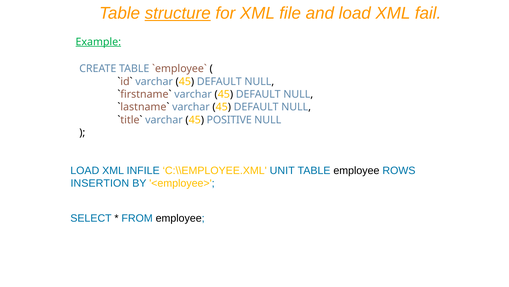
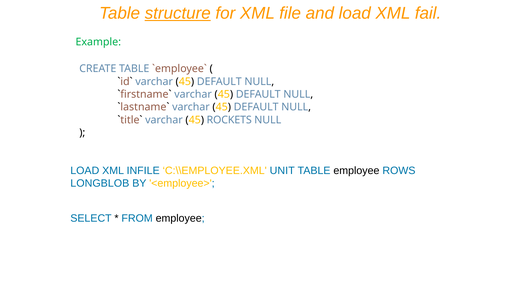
Example underline: present -> none
POSITIVE: POSITIVE -> ROCKETS
INSERTION: INSERTION -> LONGBLOB
